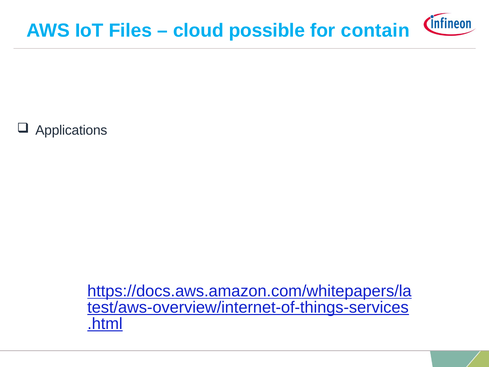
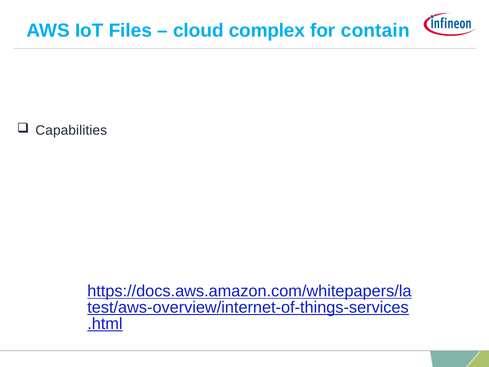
possible: possible -> complex
Applications: Applications -> Capabilities
